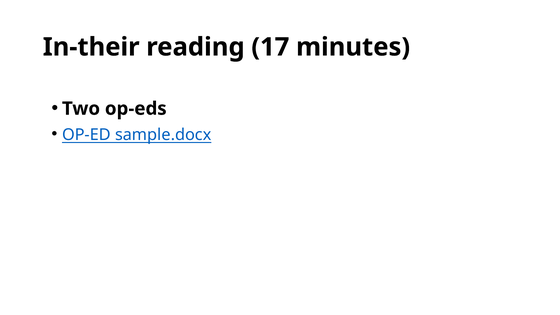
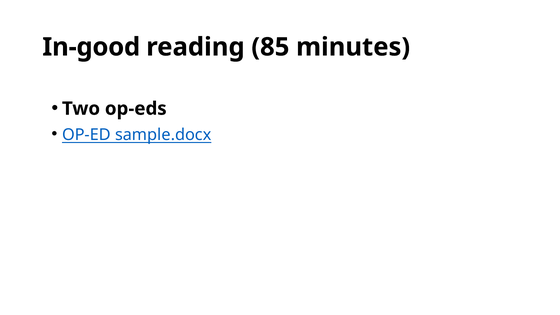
In-their: In-their -> In-good
17: 17 -> 85
